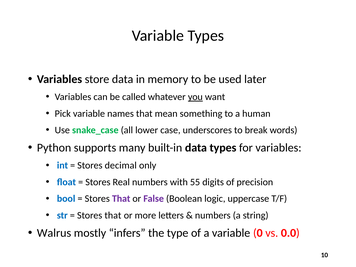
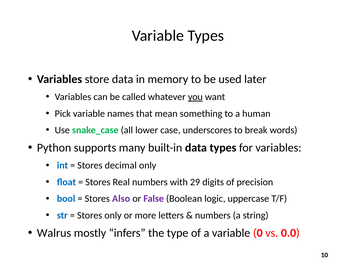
55: 55 -> 29
That at (121, 199): That -> Also
that at (113, 215): that -> only
